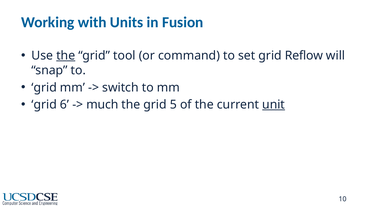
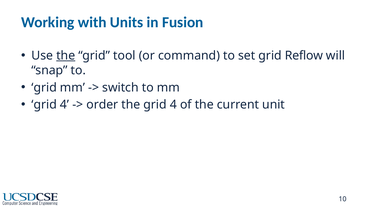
6 at (65, 104): 6 -> 4
much: much -> order
the grid 5: 5 -> 4
unit underline: present -> none
